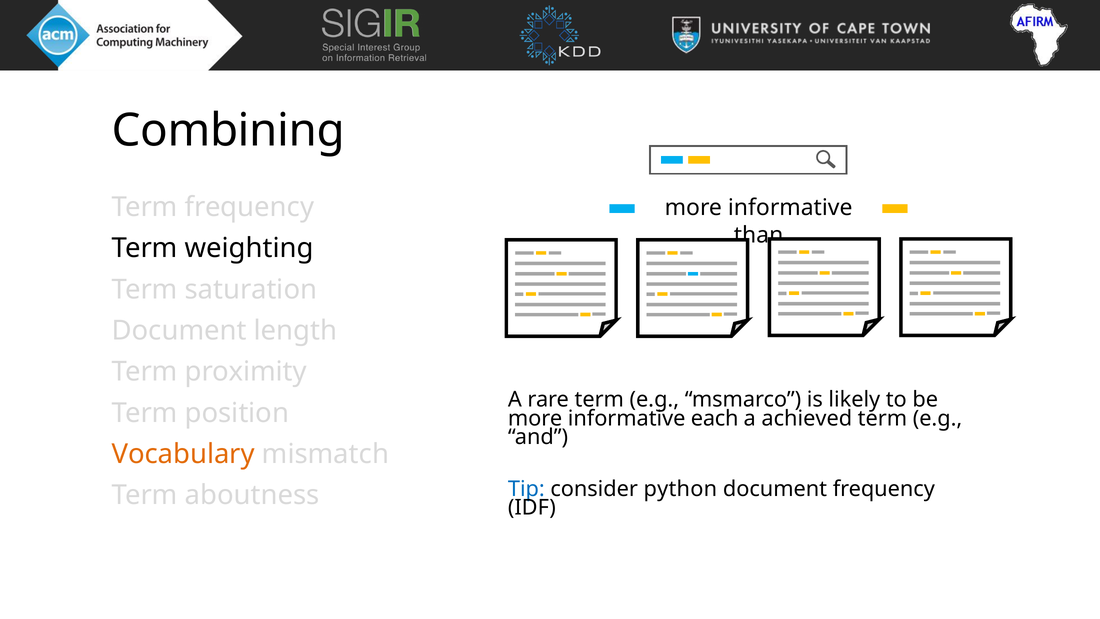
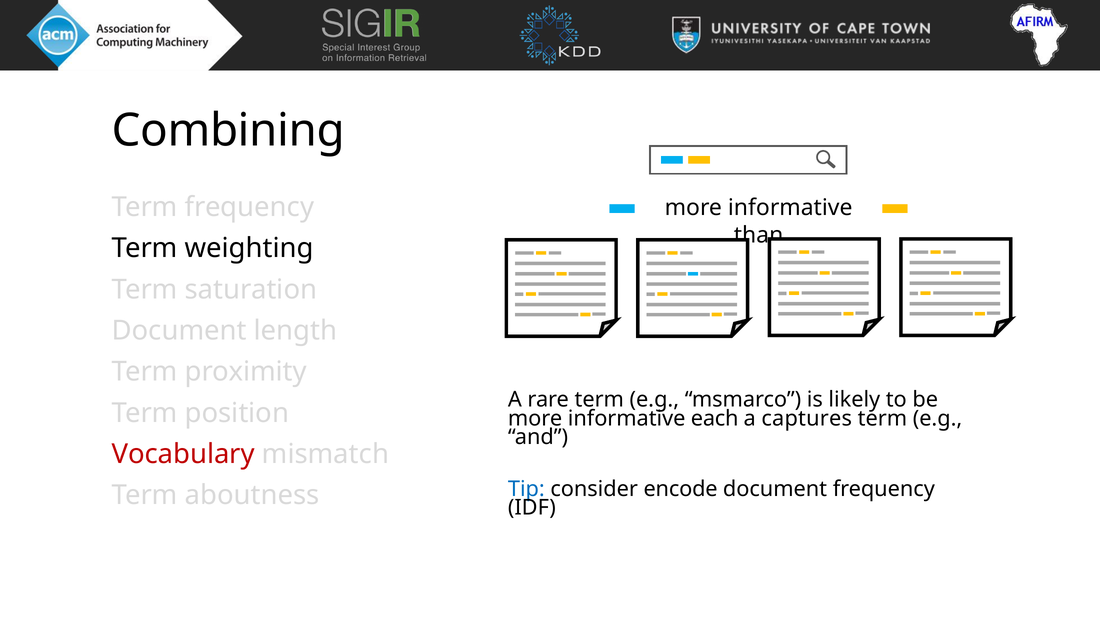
achieved: achieved -> captures
Vocabulary colour: orange -> red
python: python -> encode
